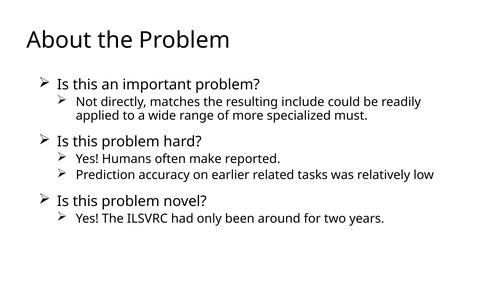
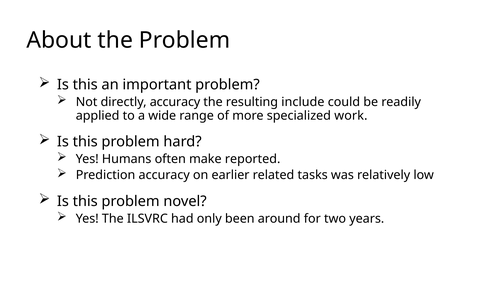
directly matches: matches -> accuracy
must: must -> work
